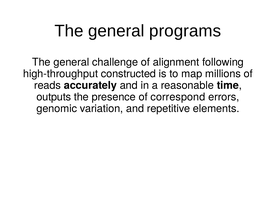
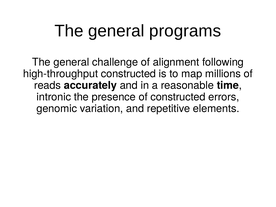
outputs: outputs -> intronic
of correspond: correspond -> constructed
